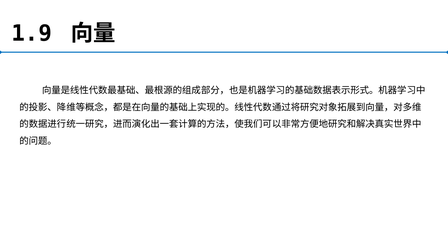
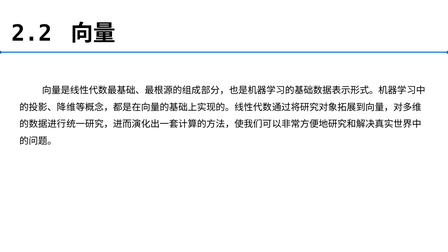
1.9: 1.9 -> 2.2
